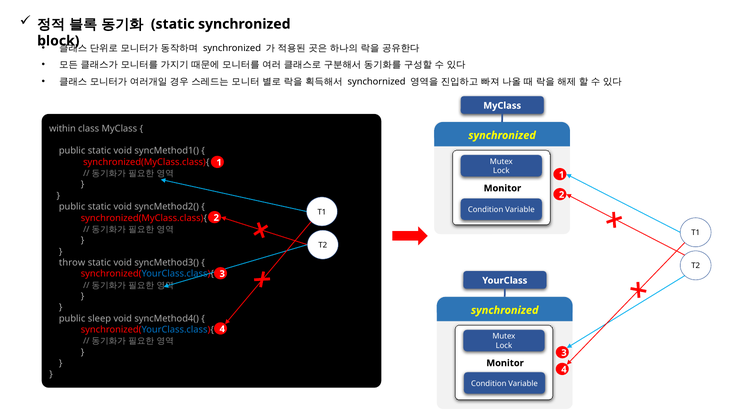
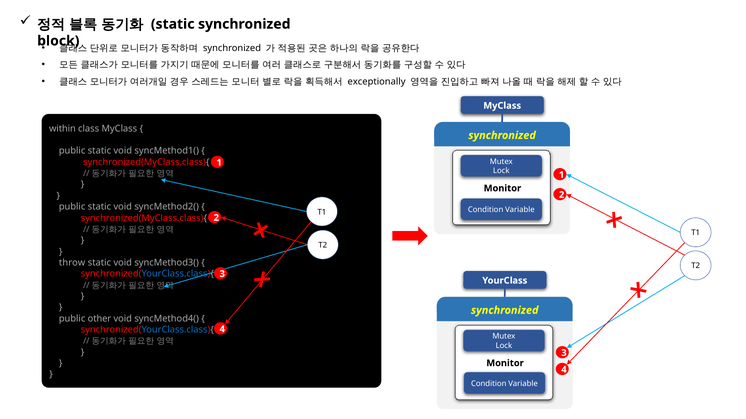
synchornized: synchornized -> exceptionally
sleep: sleep -> other
